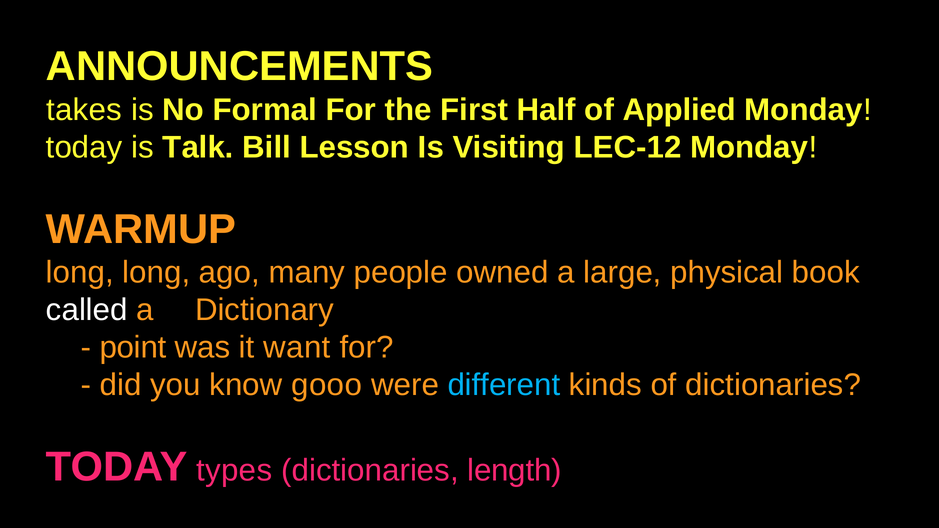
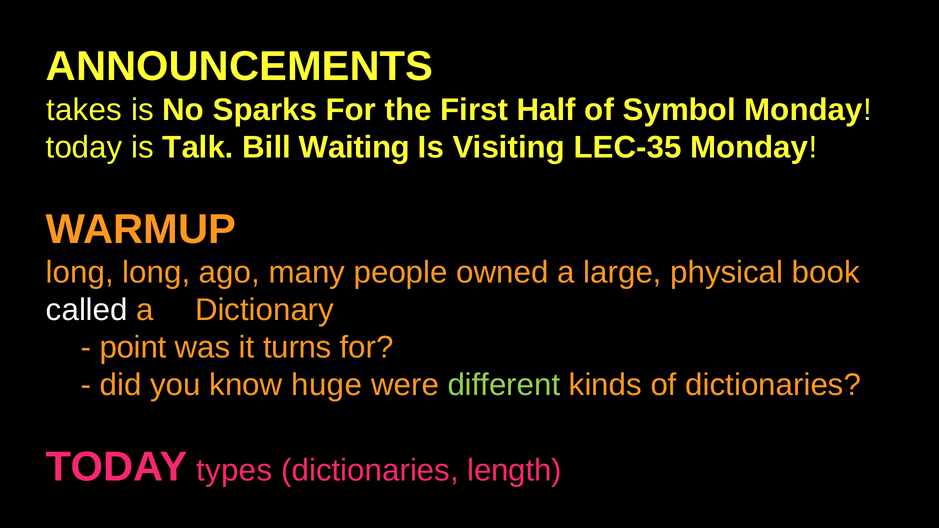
Formal: Formal -> Sparks
Applied: Applied -> Symbol
Lesson: Lesson -> Waiting
LEC-12: LEC-12 -> LEC-35
want: want -> turns
gooo: gooo -> huge
different colour: light blue -> light green
